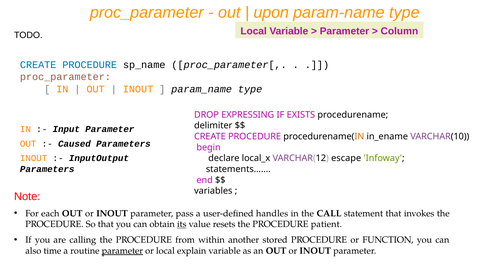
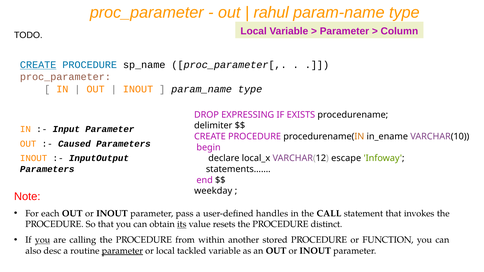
upon: upon -> rahul
CREATE at (38, 65) underline: none -> present
variables: variables -> weekday
patient: patient -> distinct
you at (43, 240) underline: none -> present
time: time -> desc
explain: explain -> tackled
